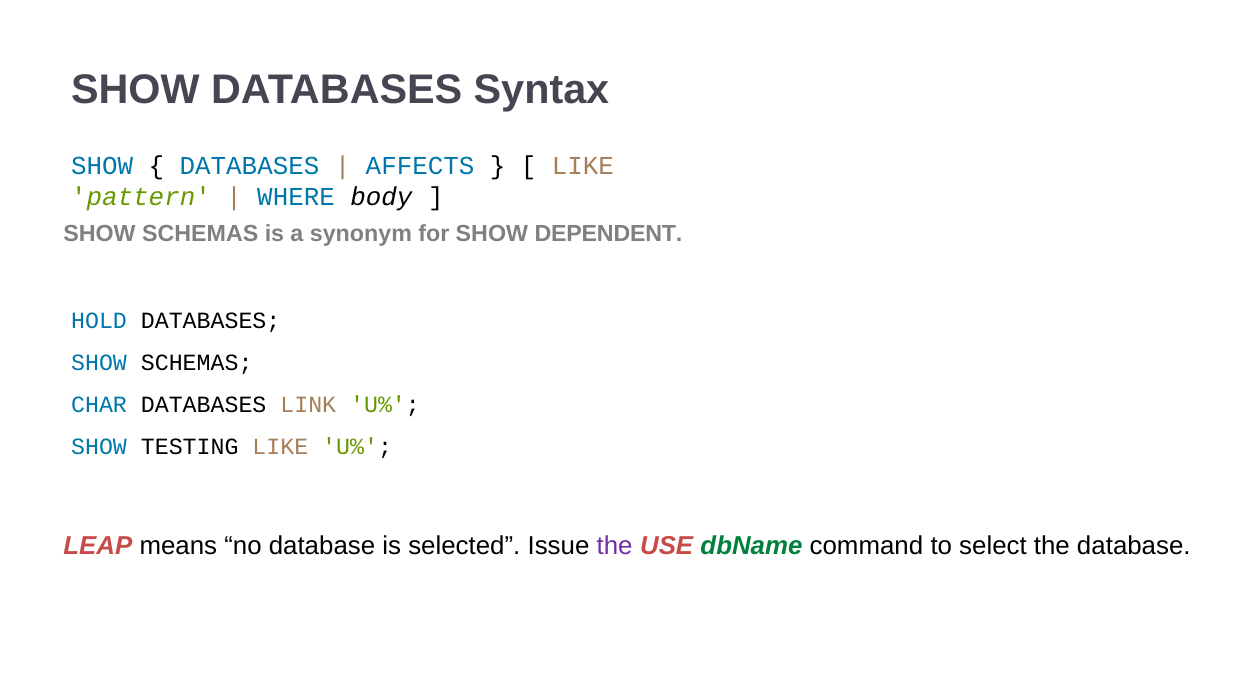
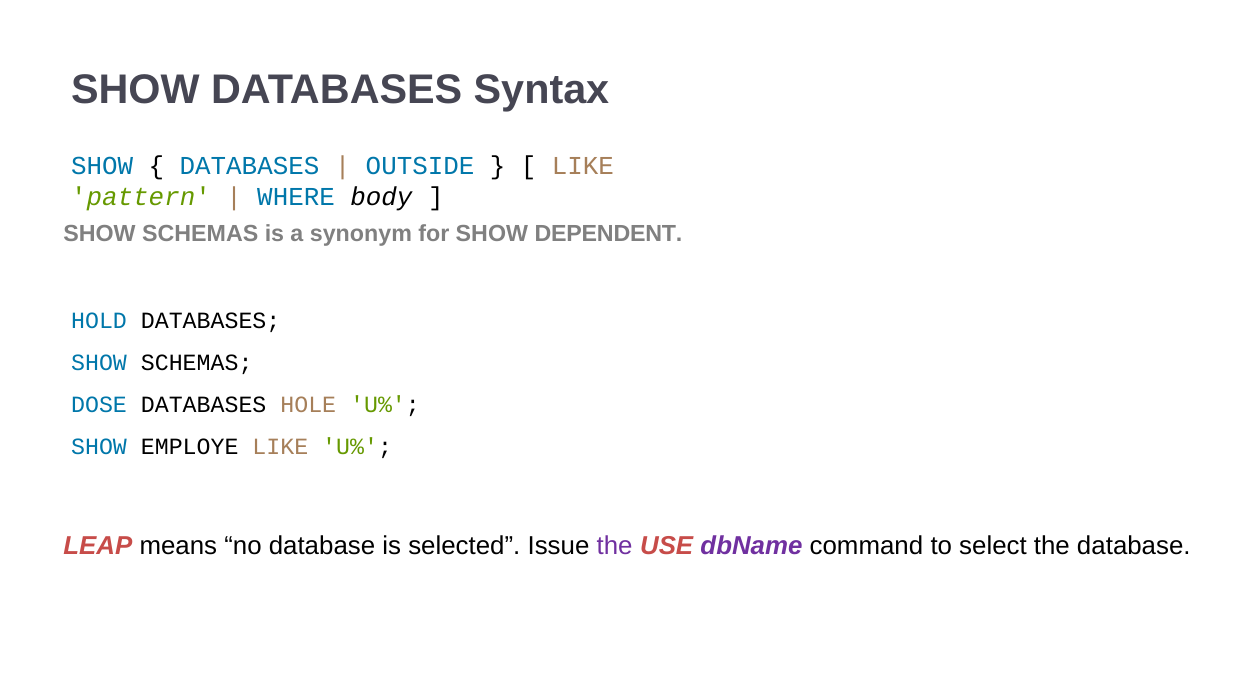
AFFECTS: AFFECTS -> OUTSIDE
CHAR: CHAR -> DOSE
LINK: LINK -> HOLE
TESTING: TESTING -> EMPLOYE
dbName colour: green -> purple
